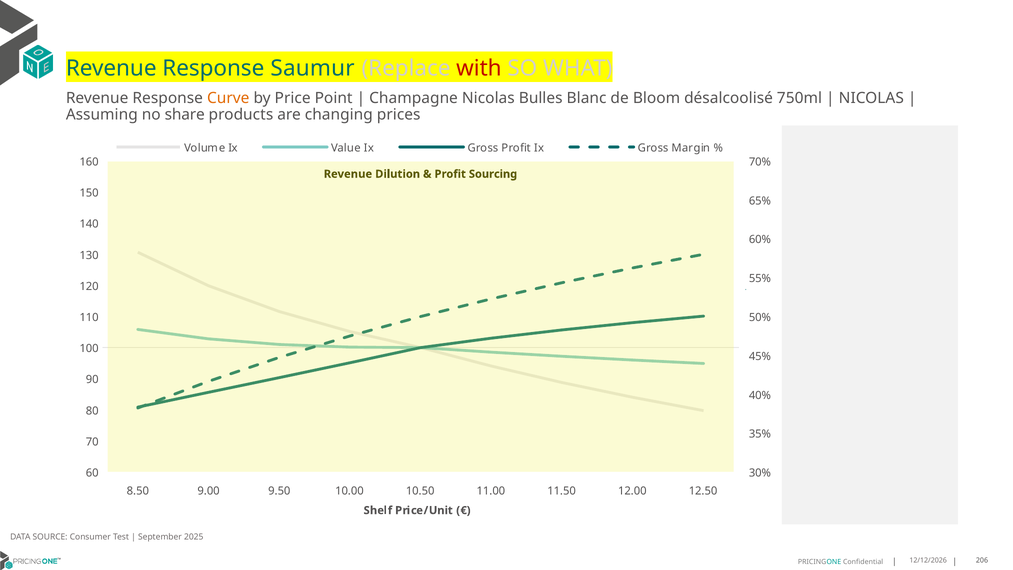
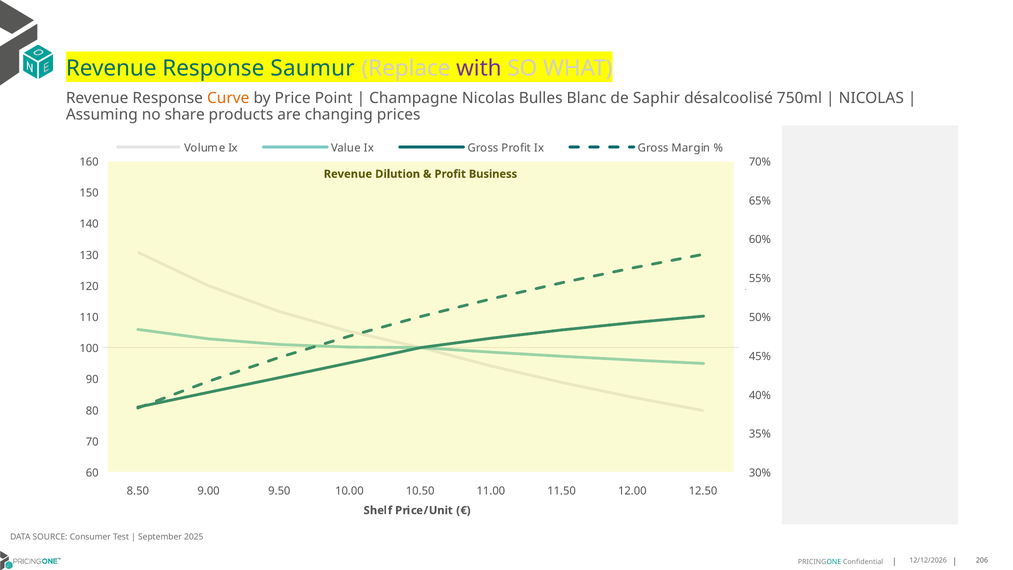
with colour: red -> purple
Bloom: Bloom -> Saphir
Sourcing: Sourcing -> Business
